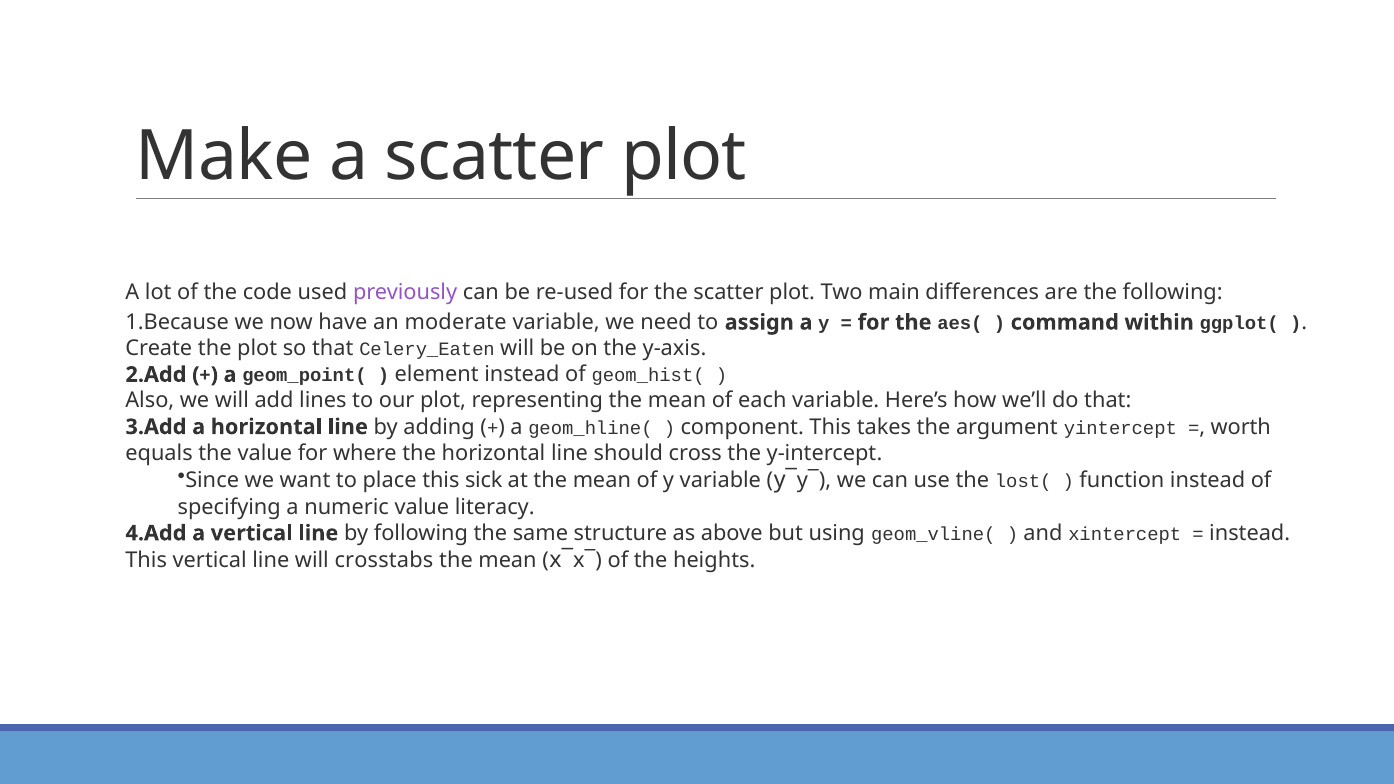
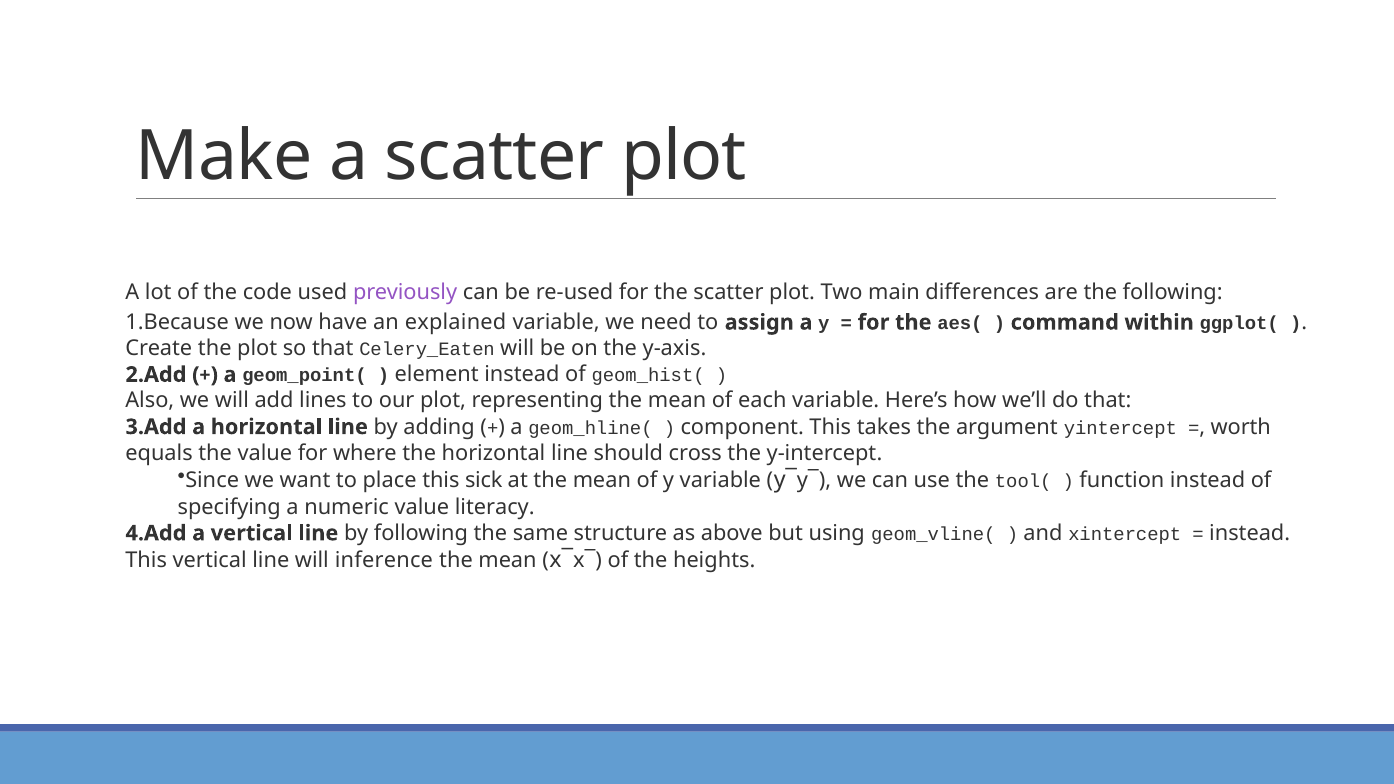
moderate: moderate -> explained
lost(: lost( -> tool(
crosstabs: crosstabs -> inference
